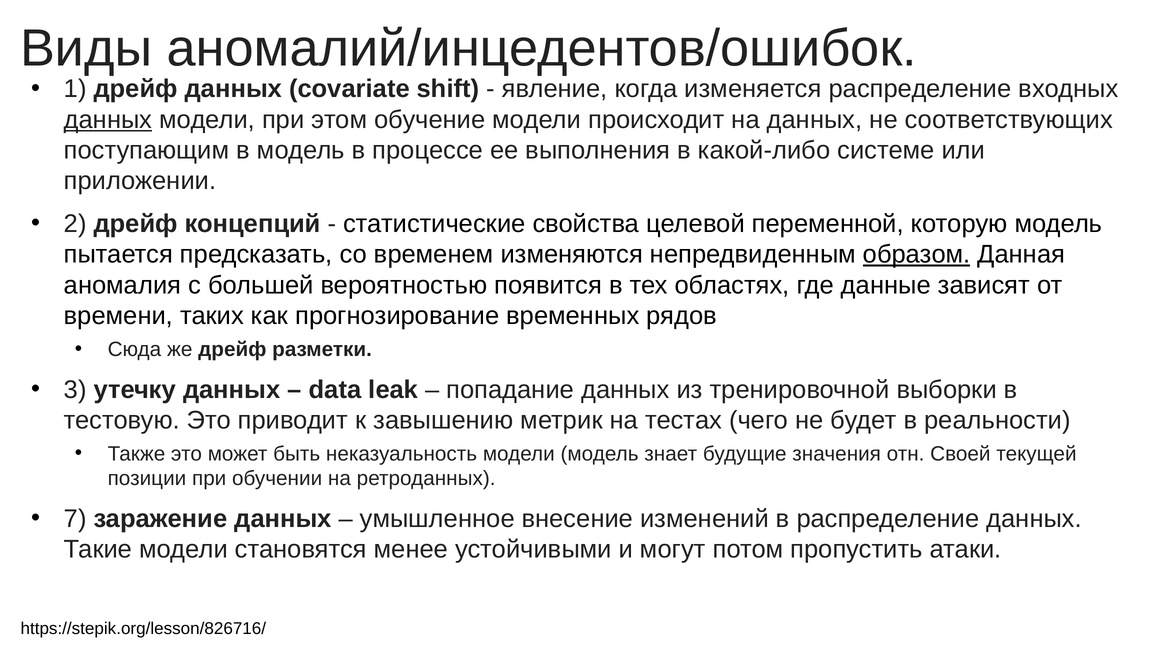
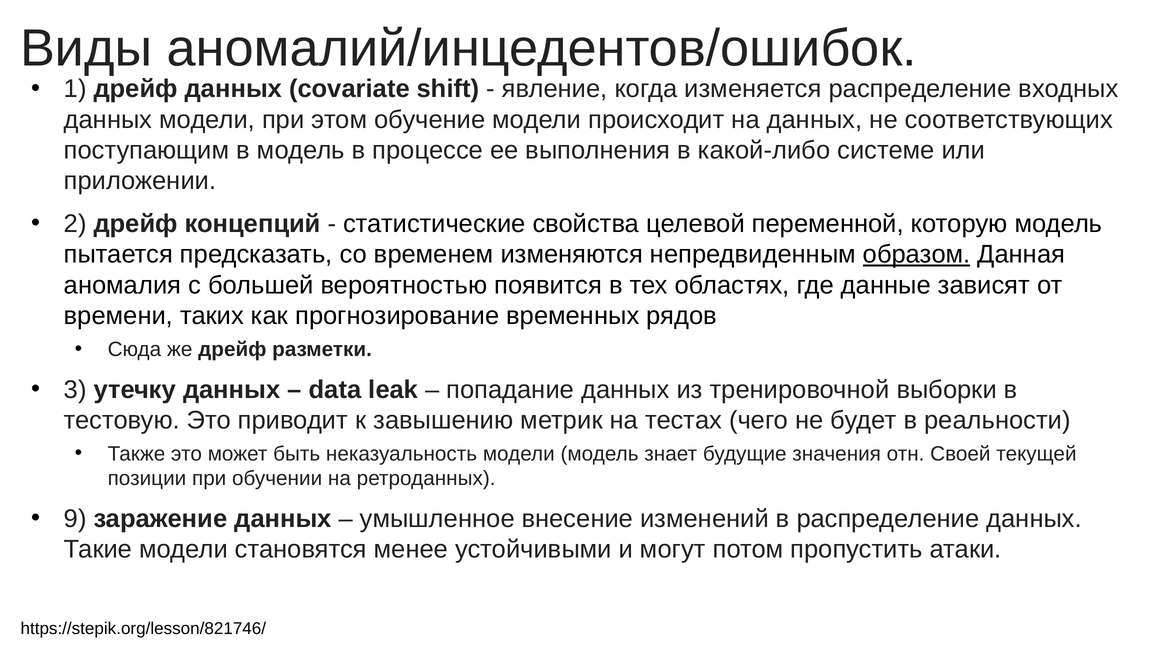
данных at (108, 120) underline: present -> none
7: 7 -> 9
https://stepik.org/lesson/826716/: https://stepik.org/lesson/826716/ -> https://stepik.org/lesson/821746/
